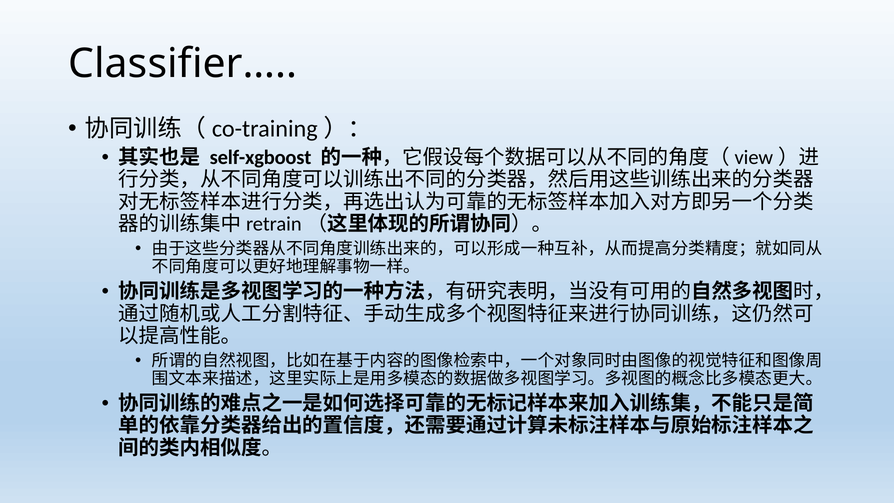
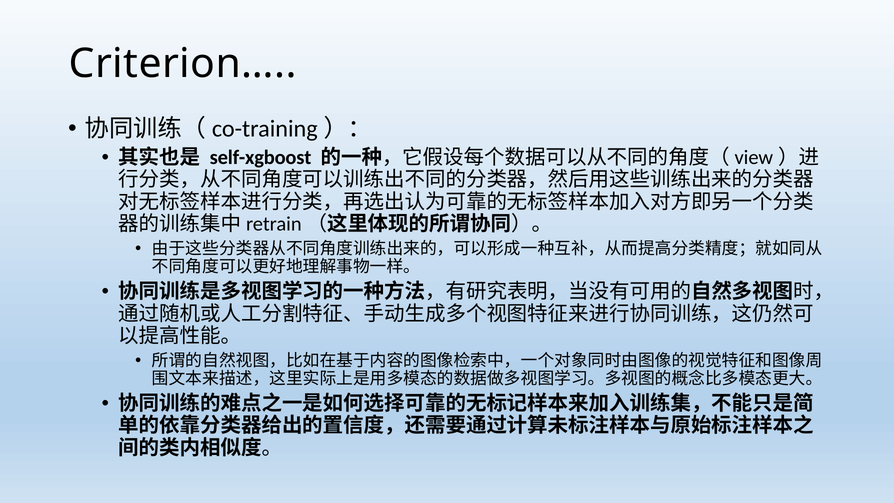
Classifier…: Classifier… -> Criterion…
